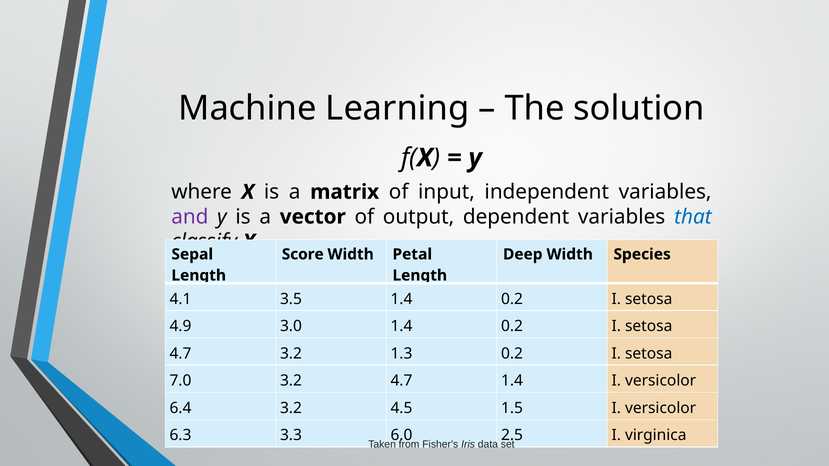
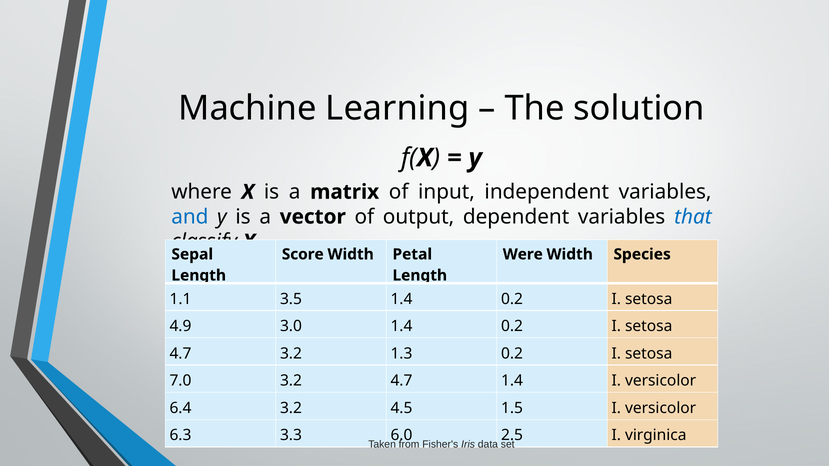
and colour: purple -> blue
Deep: Deep -> Were
4.1: 4.1 -> 1.1
